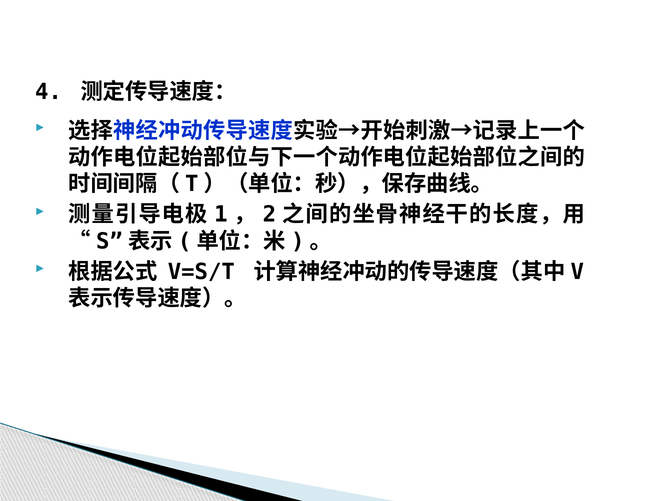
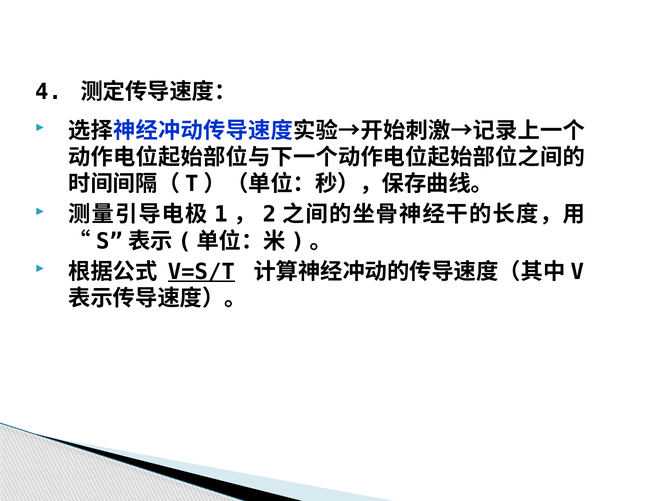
V=S/T underline: none -> present
